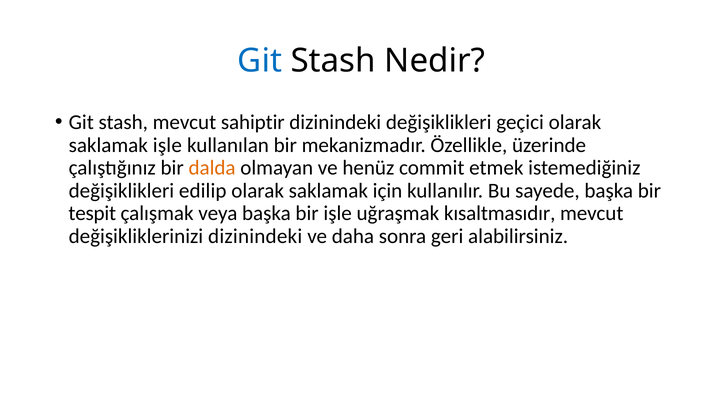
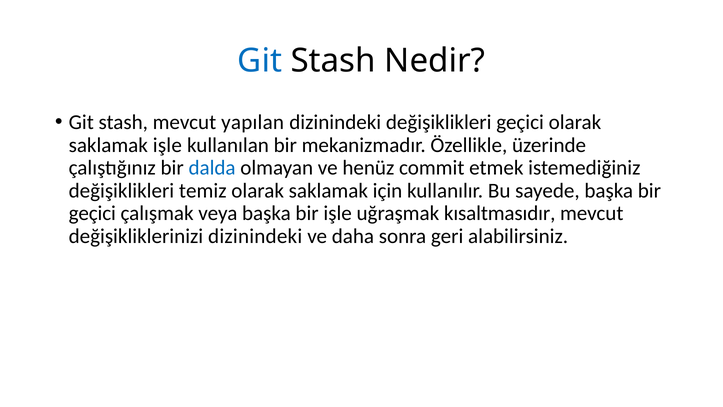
sahiptir: sahiptir -> yapılan
dalda colour: orange -> blue
edilip: edilip -> temiz
tespit at (92, 213): tespit -> geçici
